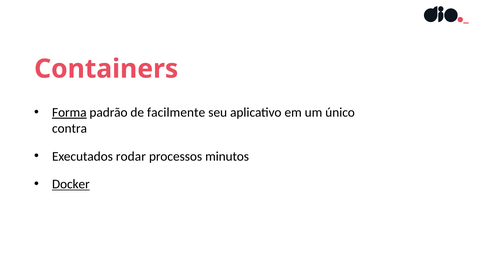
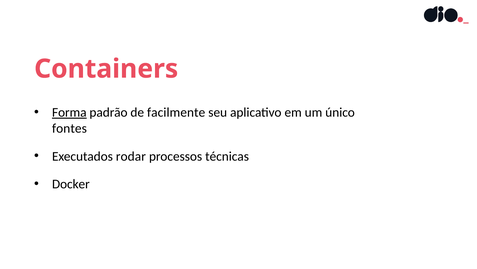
contra: contra -> fontes
minutos: minutos -> técnicas
Docker underline: present -> none
